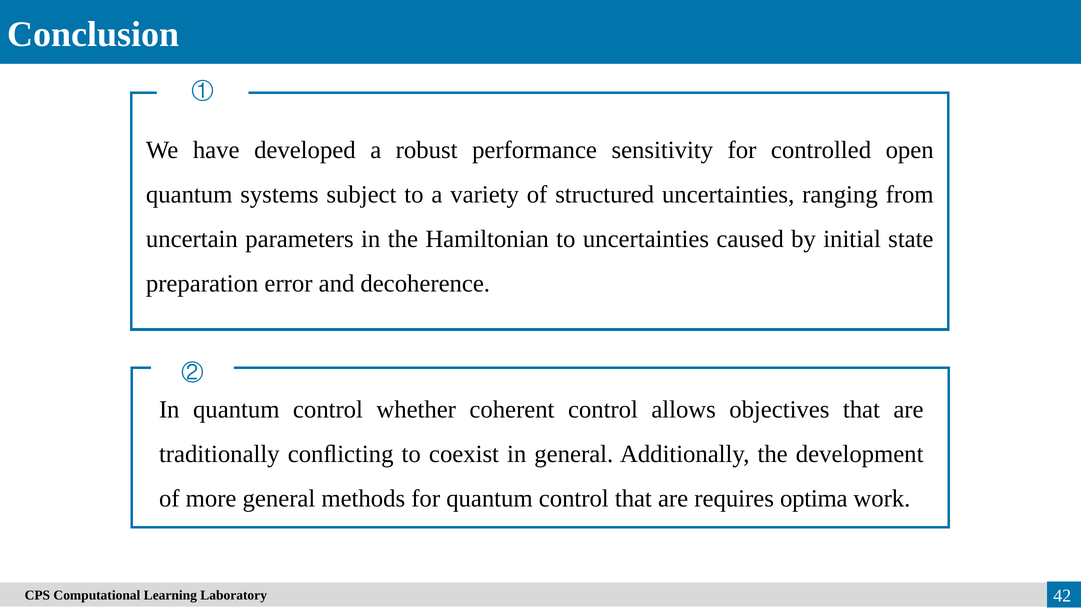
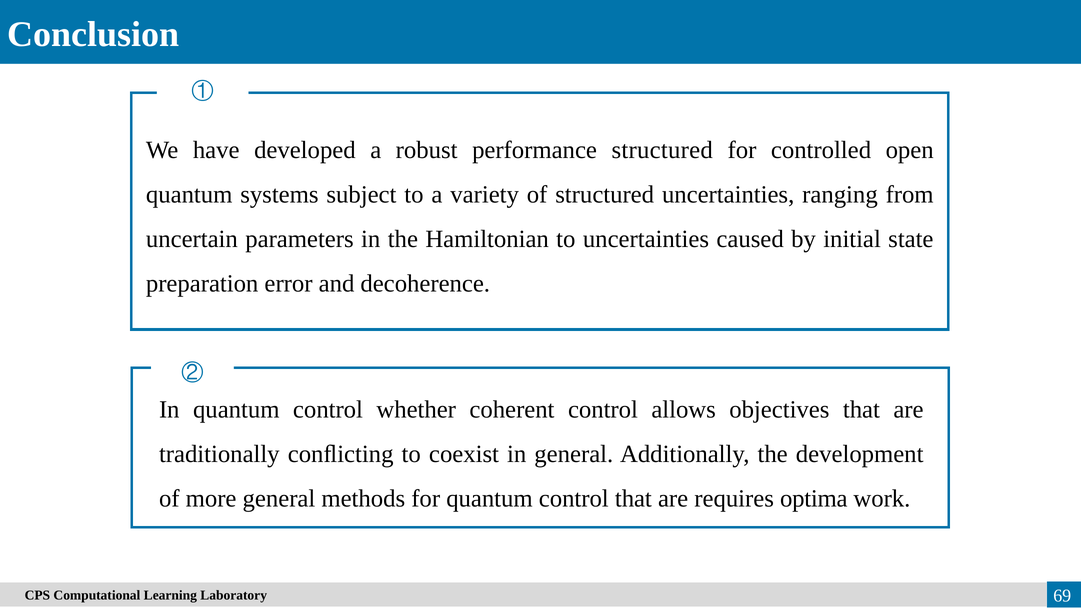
performance sensitivity: sensitivity -> structured
42: 42 -> 69
